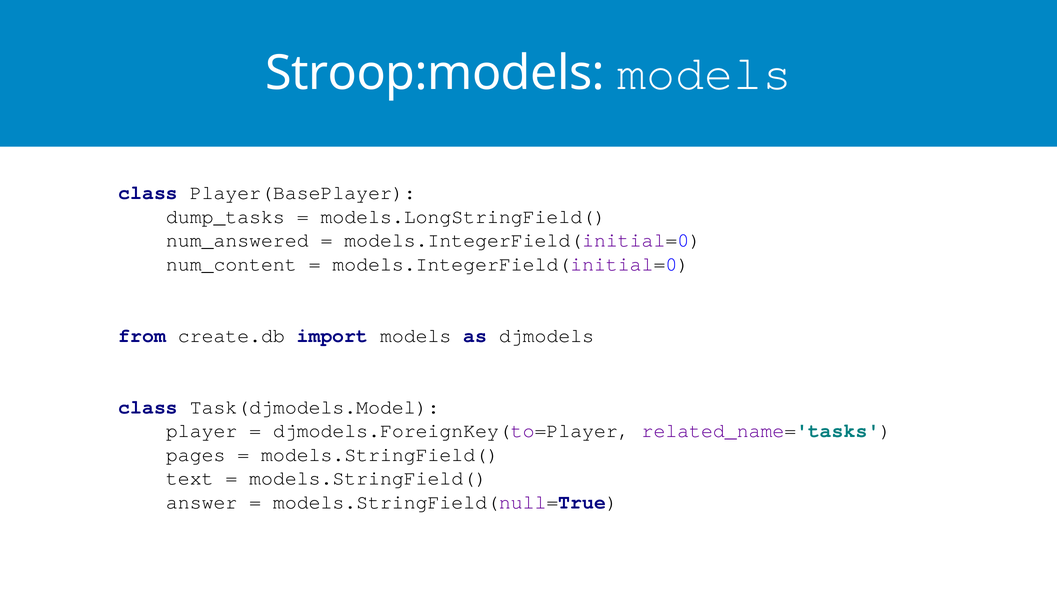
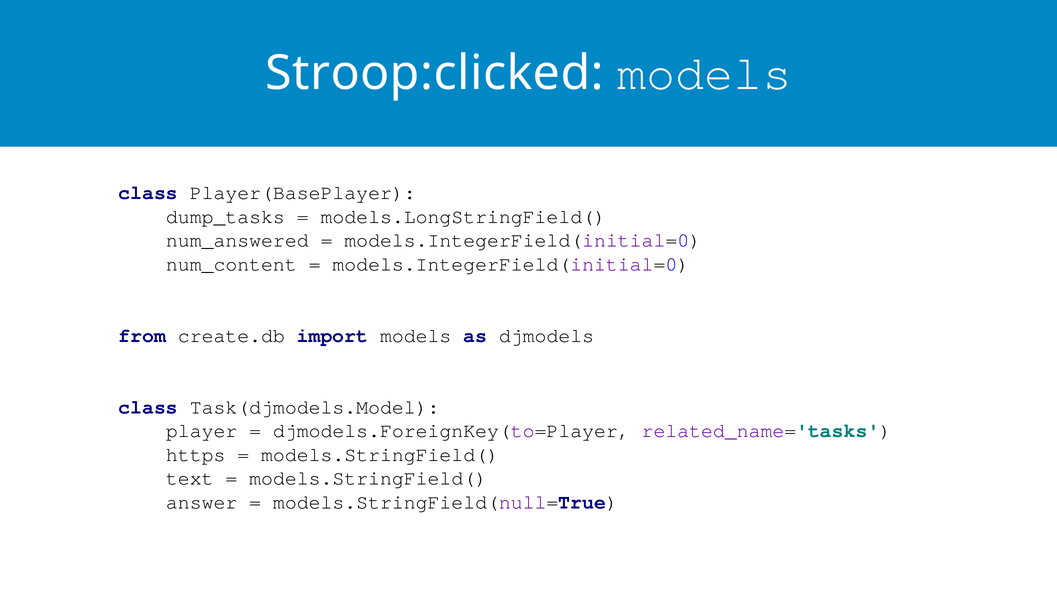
Stroop:models: Stroop:models -> Stroop:clicked
pages: pages -> https
